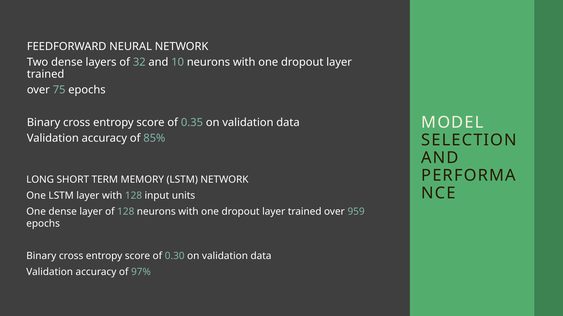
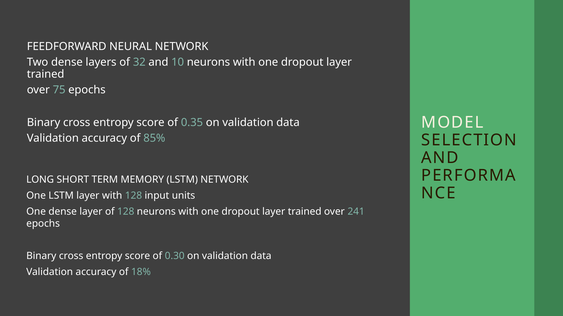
959: 959 -> 241
97%: 97% -> 18%
